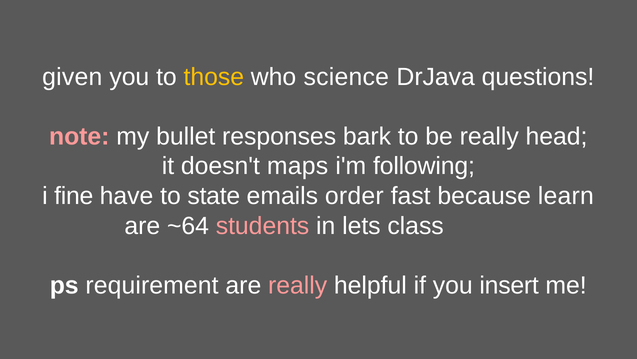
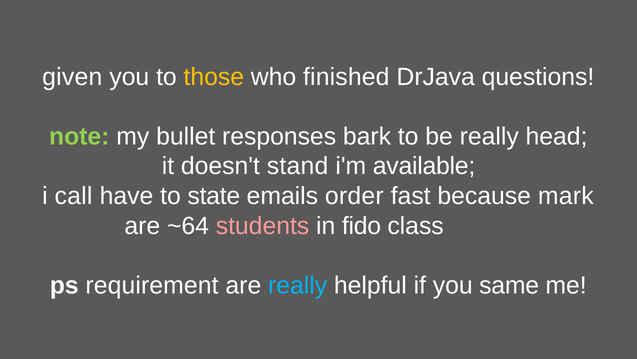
science: science -> finished
note colour: pink -> light green
maps: maps -> stand
following: following -> available
fine: fine -> call
learn: learn -> mark
lets: lets -> fido
really at (298, 285) colour: pink -> light blue
insert: insert -> same
